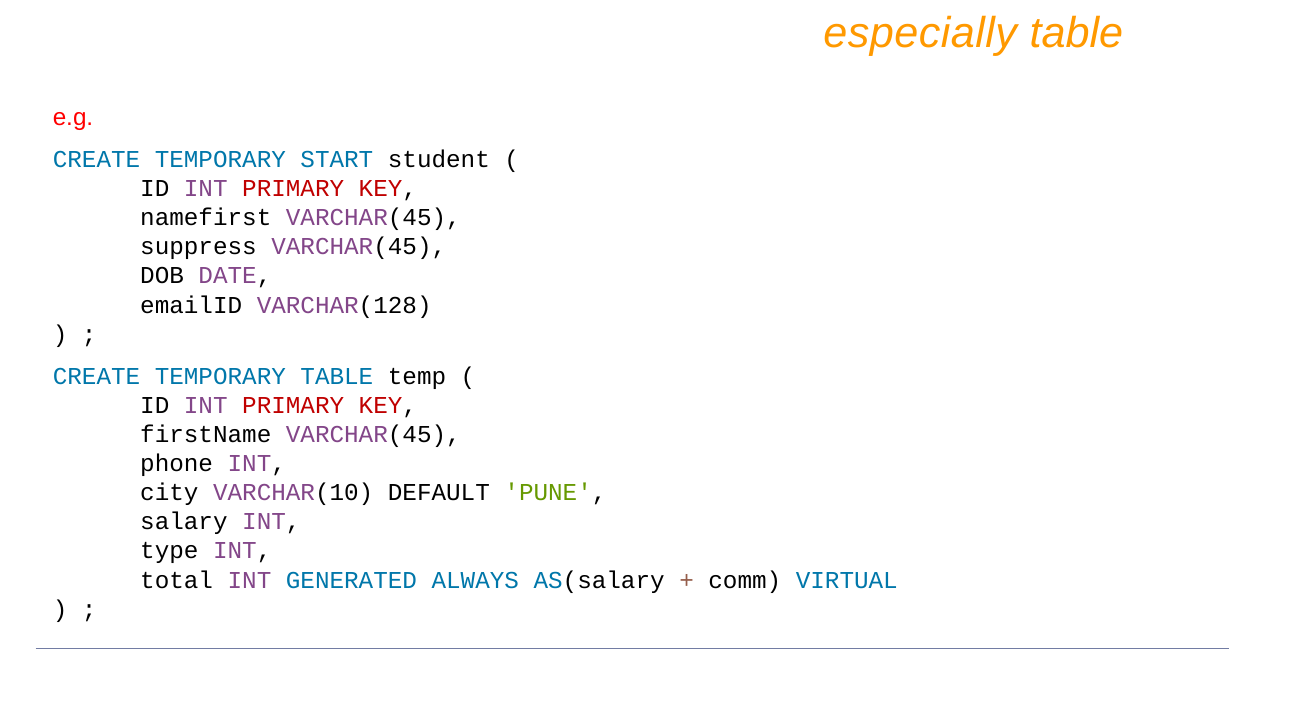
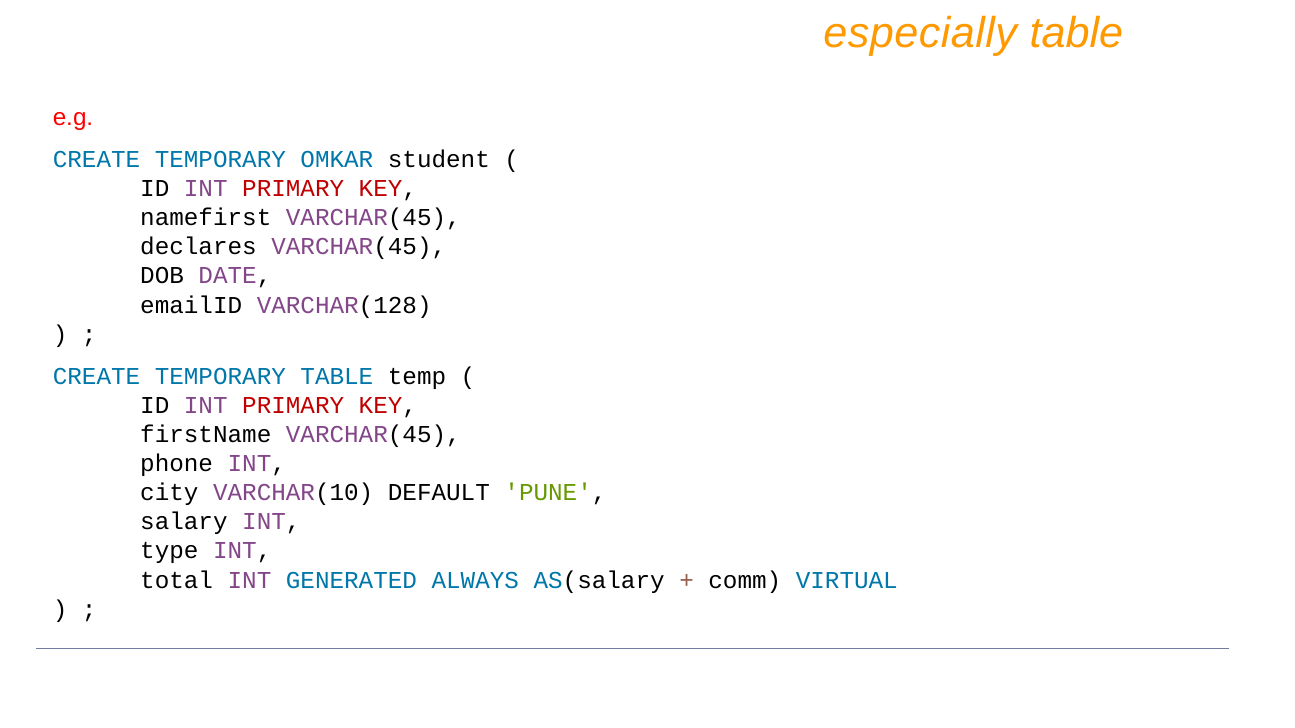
START: START -> OMKAR
suppress: suppress -> declares
